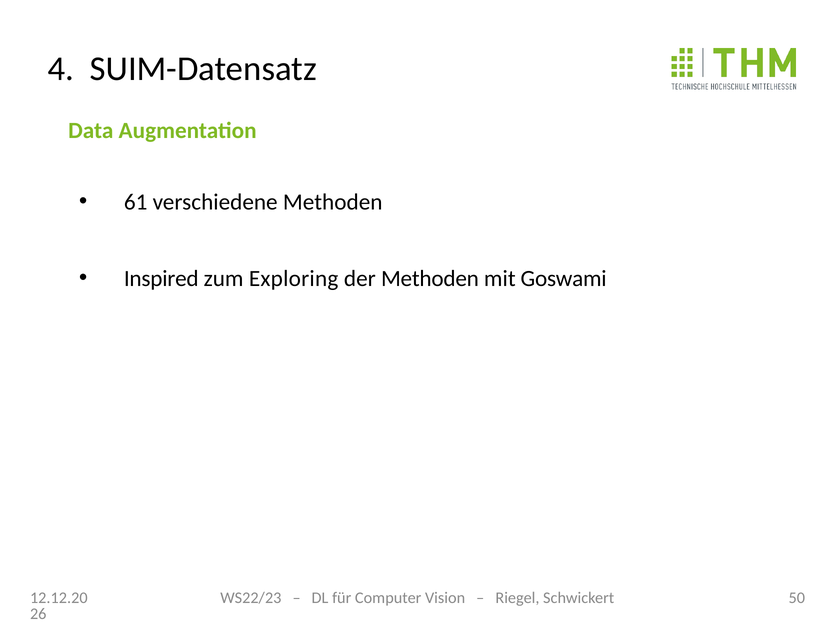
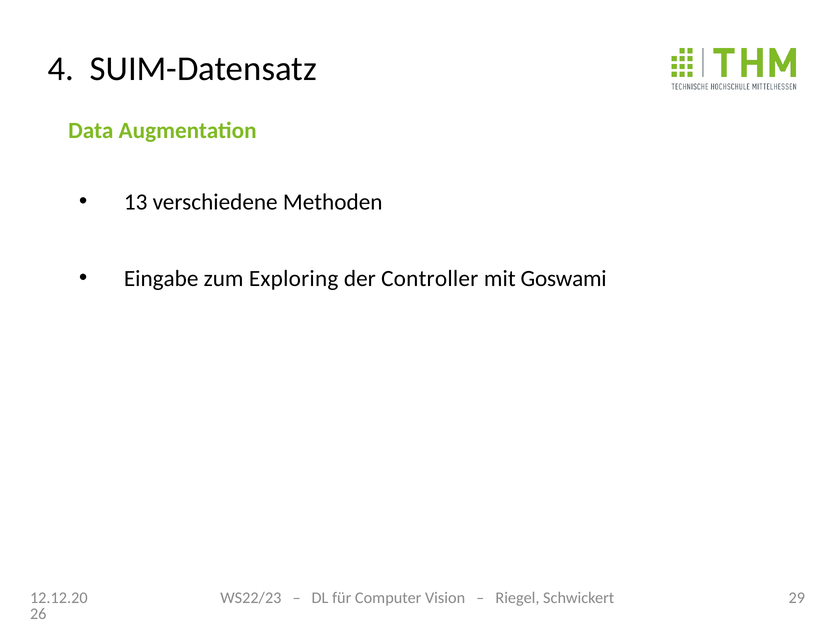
61: 61 -> 13
Inspired: Inspired -> Eingabe
der Methoden: Methoden -> Controller
50: 50 -> 29
